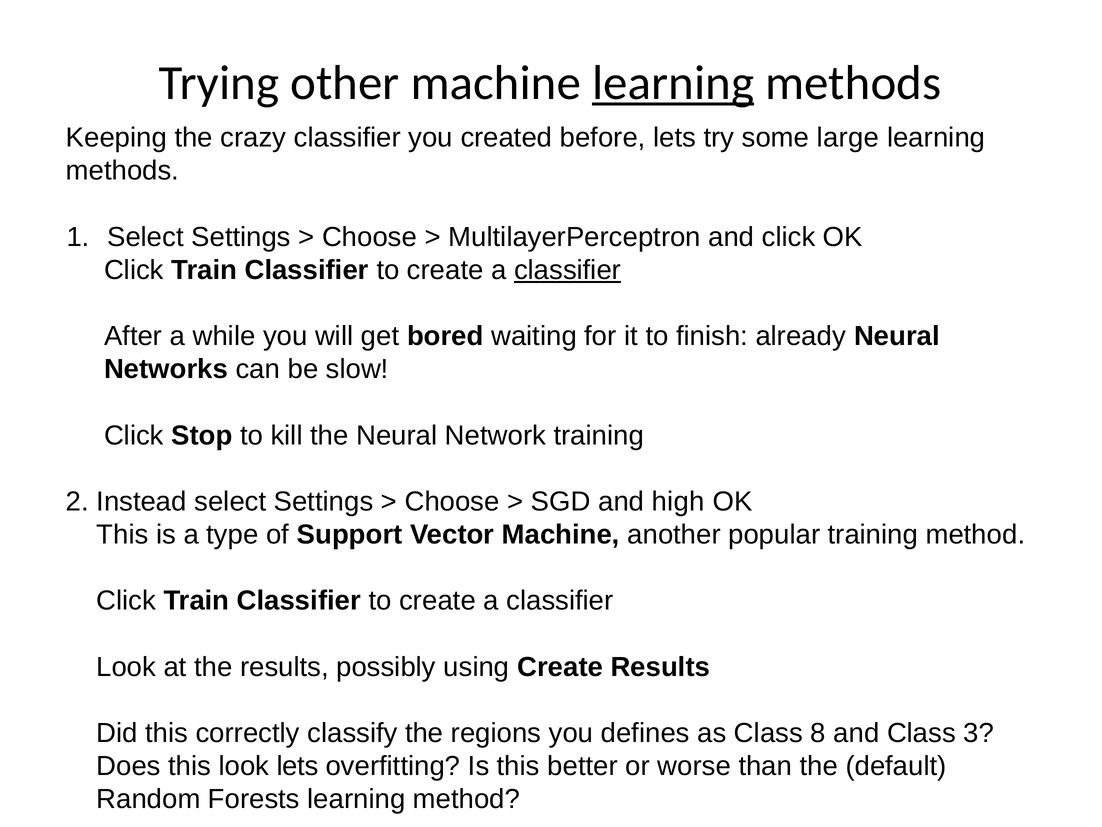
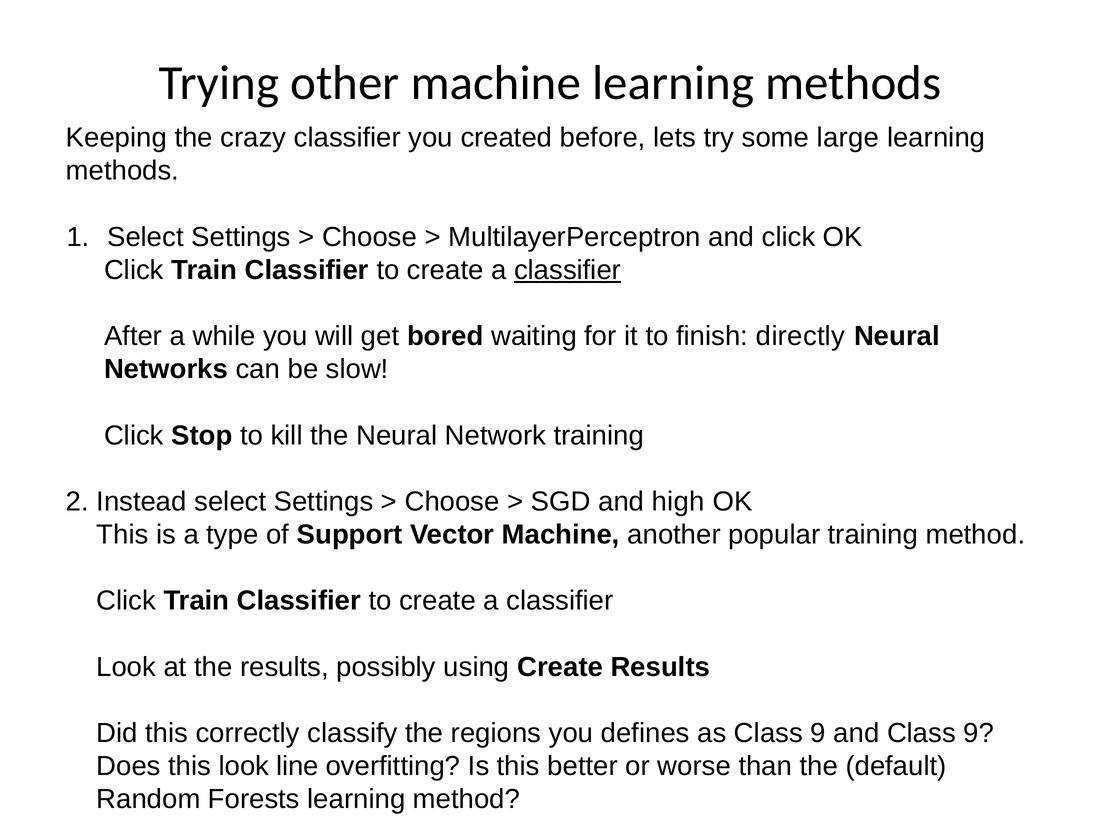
learning at (673, 83) underline: present -> none
already: already -> directly
as Class 8: 8 -> 9
and Class 3: 3 -> 9
look lets: lets -> line
